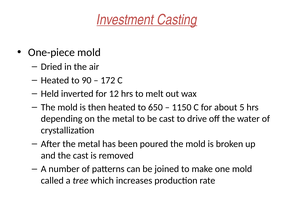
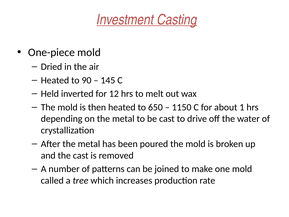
172: 172 -> 145
5: 5 -> 1
